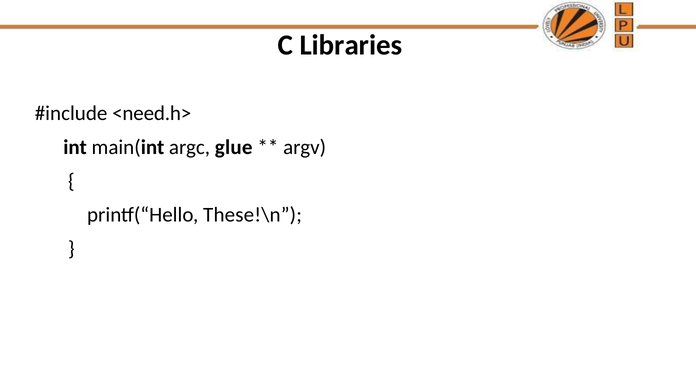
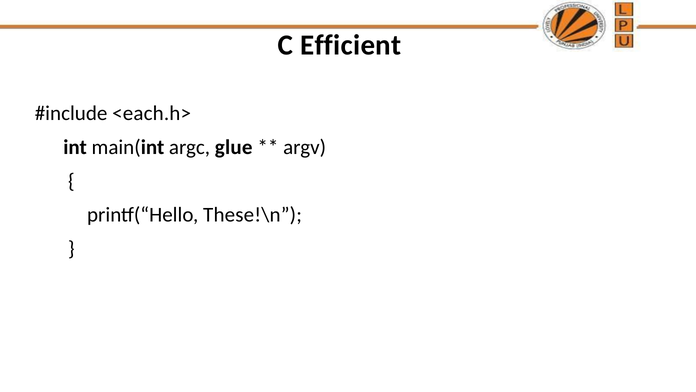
Libraries: Libraries -> Efficient
<need.h>: <need.h> -> <each.h>
